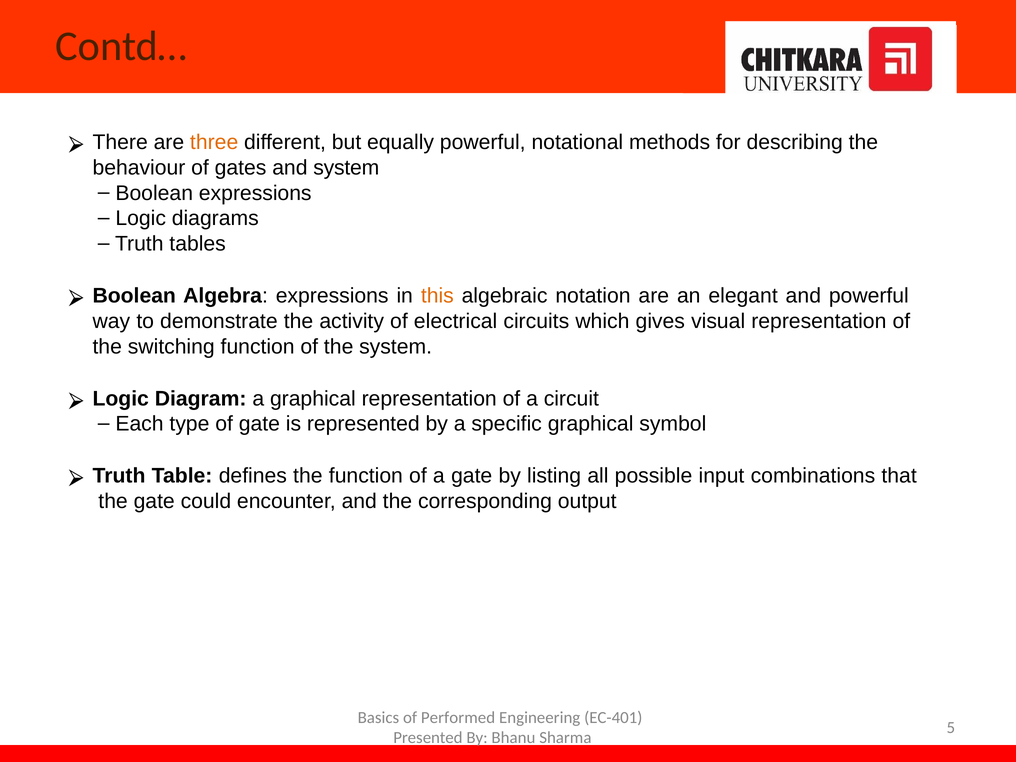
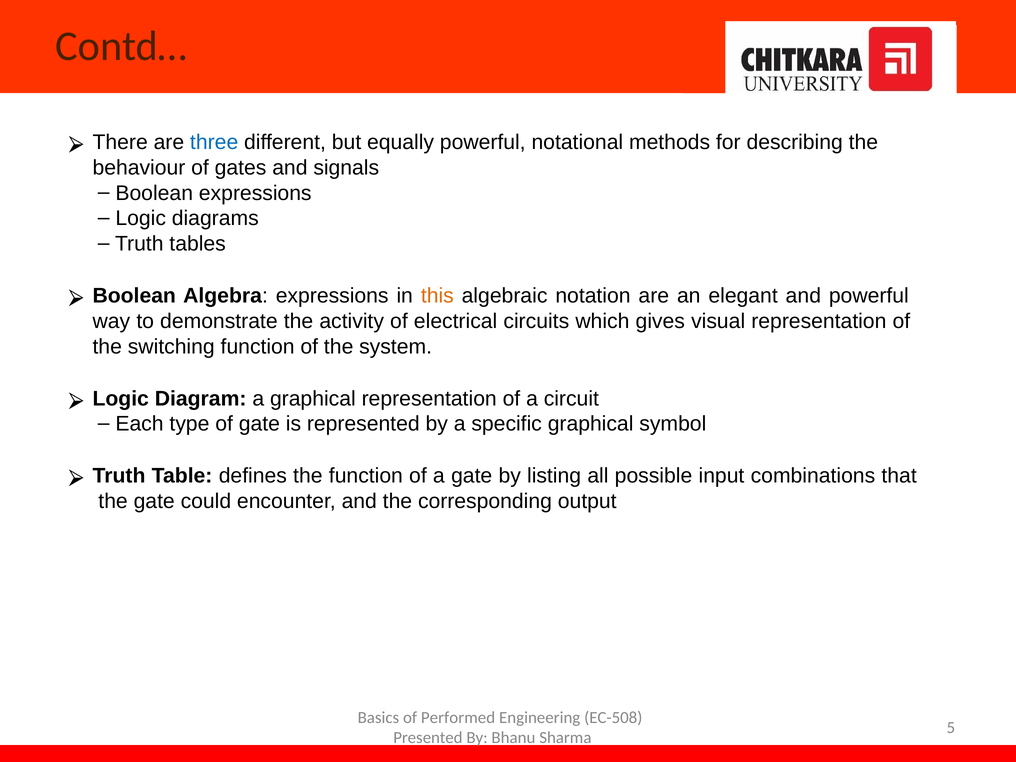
three colour: orange -> blue
and system: system -> signals
EC-401: EC-401 -> EC-508
